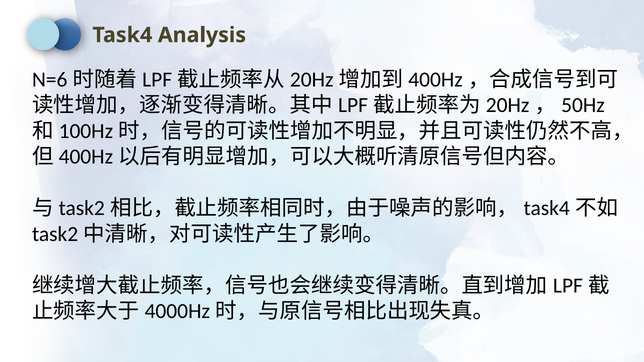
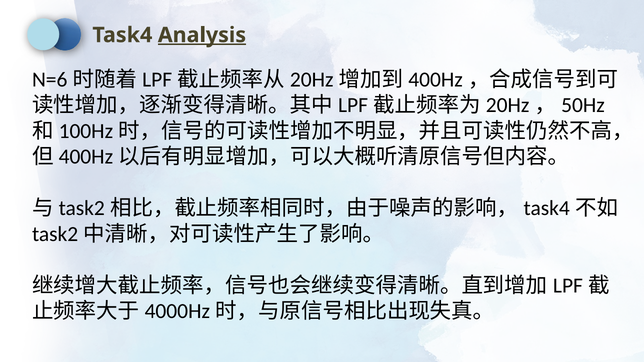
Analysis underline: none -> present
